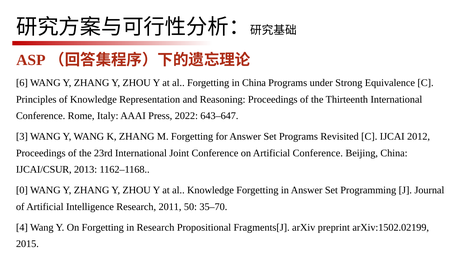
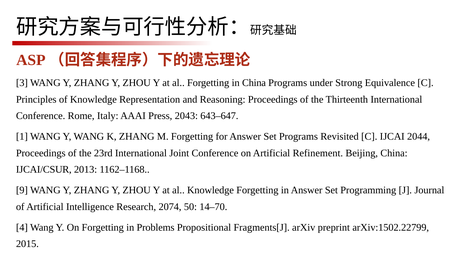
6: 6 -> 3
2022: 2022 -> 2043
3: 3 -> 1
2012: 2012 -> 2044
Artificial Conference: Conference -> Refinement
0: 0 -> 9
2011: 2011 -> 2074
35–70: 35–70 -> 14–70
in Research: Research -> Problems
arXiv:1502.02199: arXiv:1502.02199 -> arXiv:1502.22799
